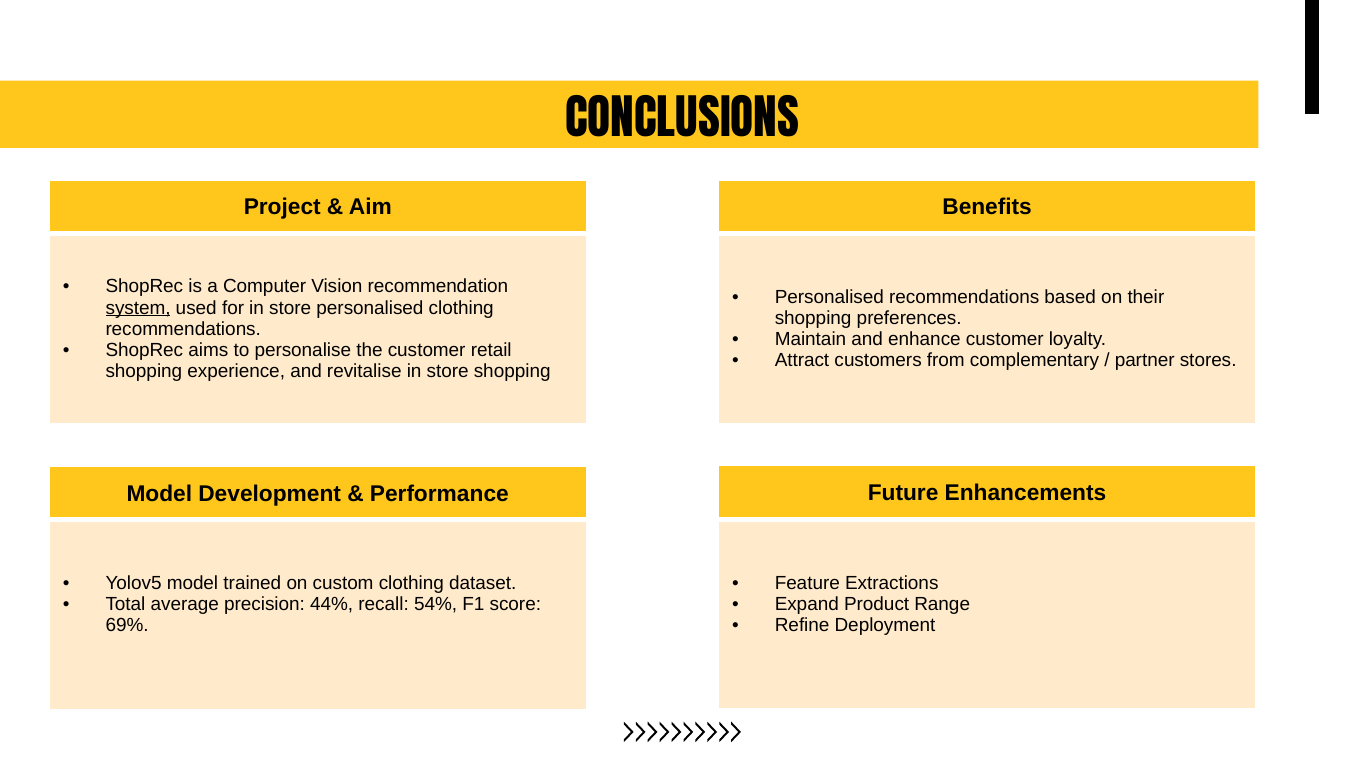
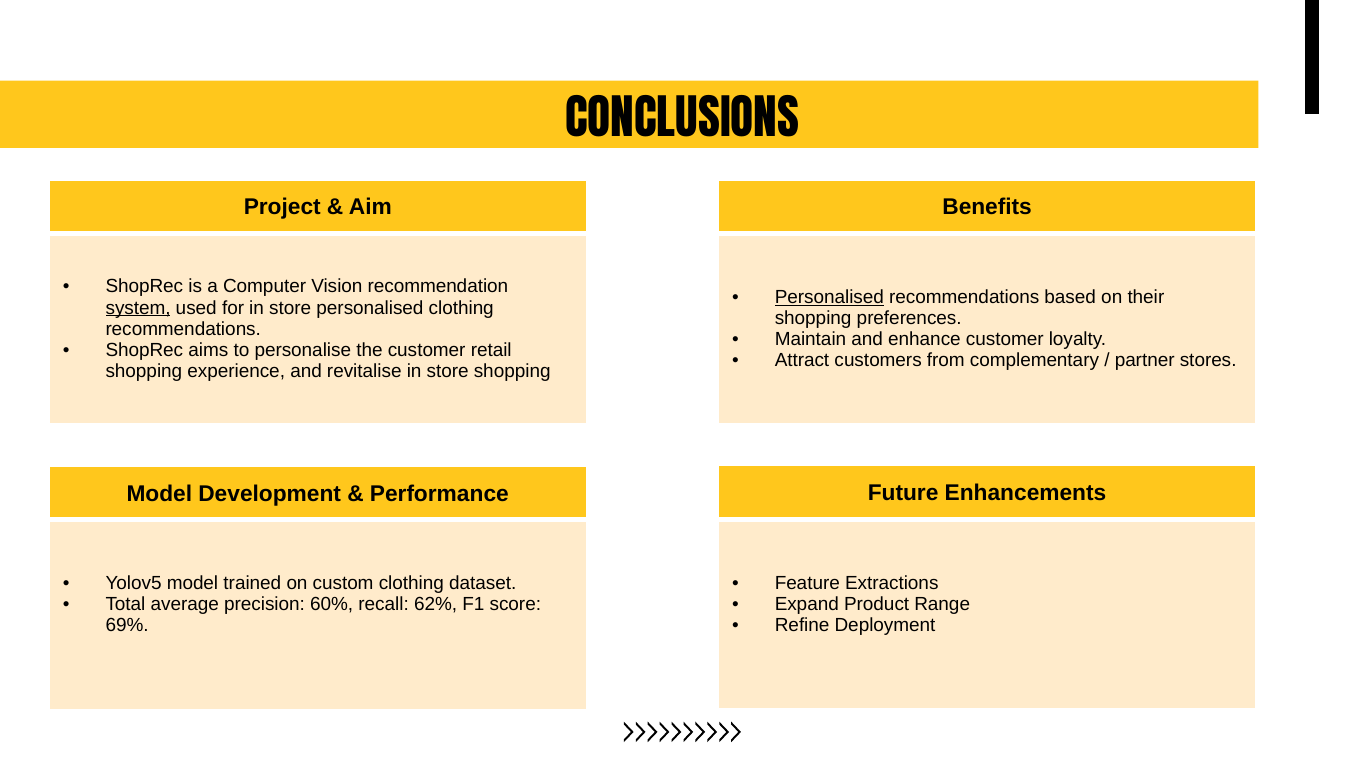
Personalised at (829, 297) underline: none -> present
44%: 44% -> 60%
54%: 54% -> 62%
